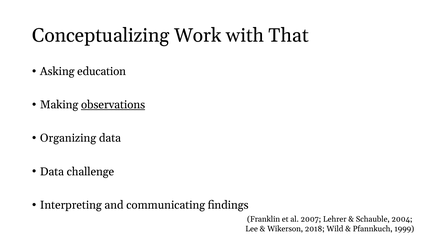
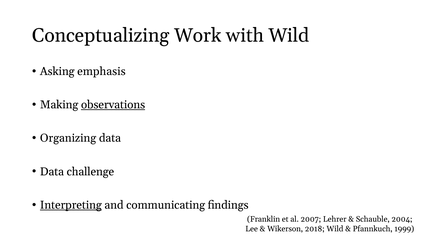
with That: That -> Wild
education: education -> emphasis
Interpreting underline: none -> present
